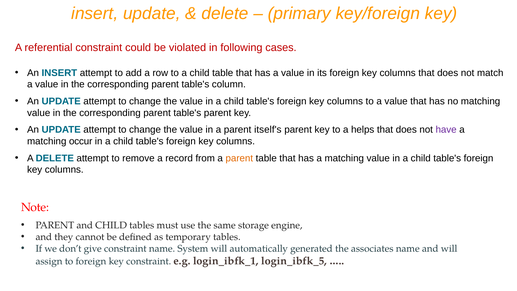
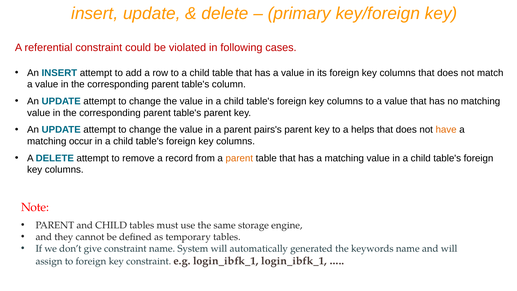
itself's: itself's -> pairs's
have colour: purple -> orange
associates: associates -> keywords
login_ibfk_1 login_ibfk_5: login_ibfk_5 -> login_ibfk_1
